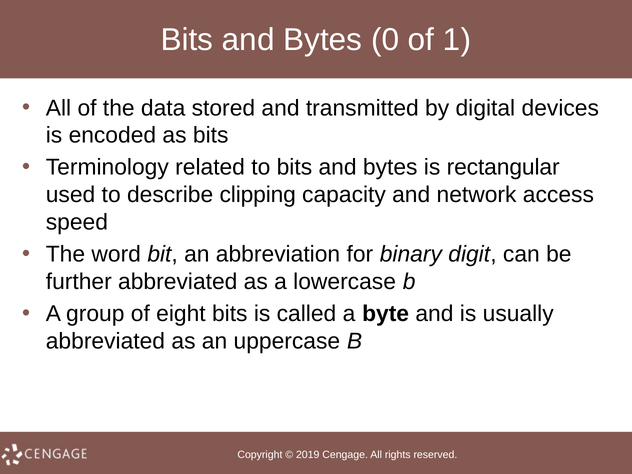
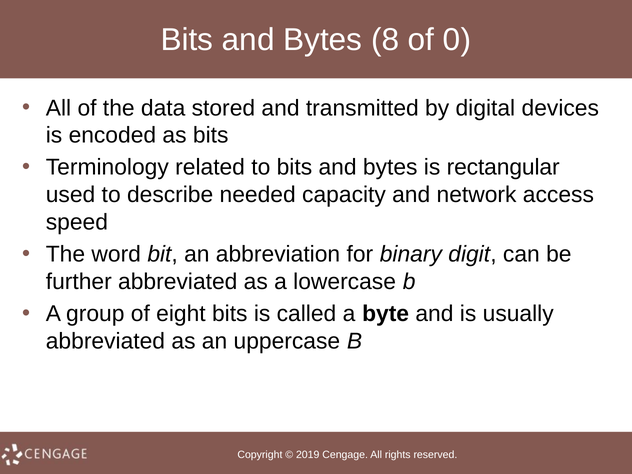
0: 0 -> 8
1: 1 -> 0
clipping: clipping -> needed
